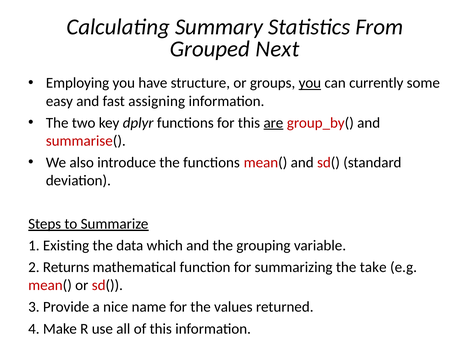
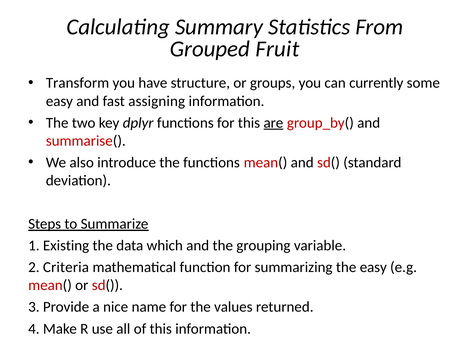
Next: Next -> Fruit
Employing: Employing -> Transform
you at (310, 83) underline: present -> none
Returns: Returns -> Criteria
the take: take -> easy
